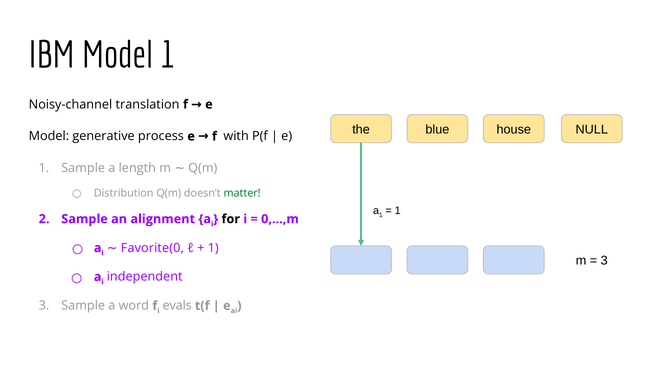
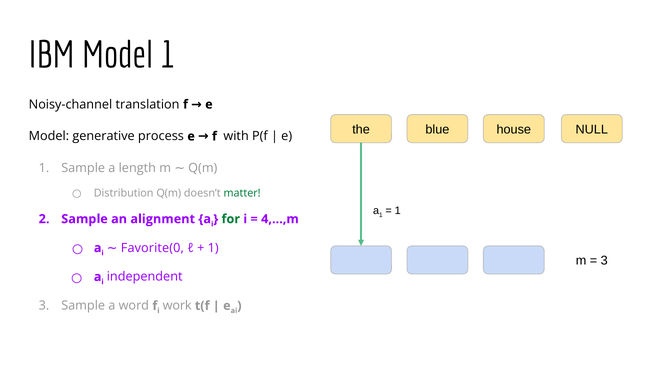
for colour: black -> green
0,...,m: 0,...,m -> 4,...,m
evals: evals -> work
